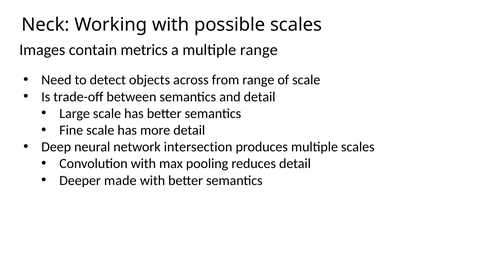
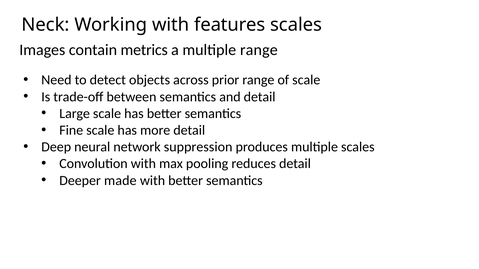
possible: possible -> features
from: from -> prior
intersection: intersection -> suppression
